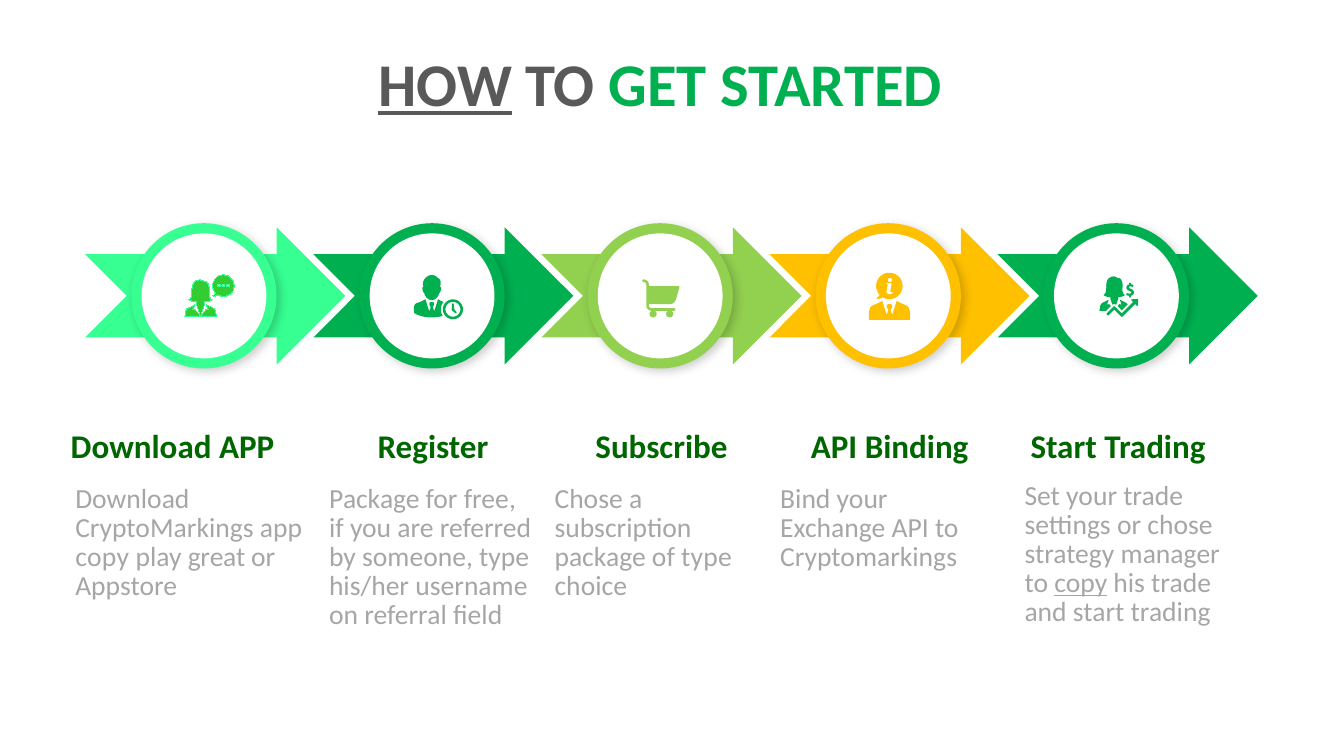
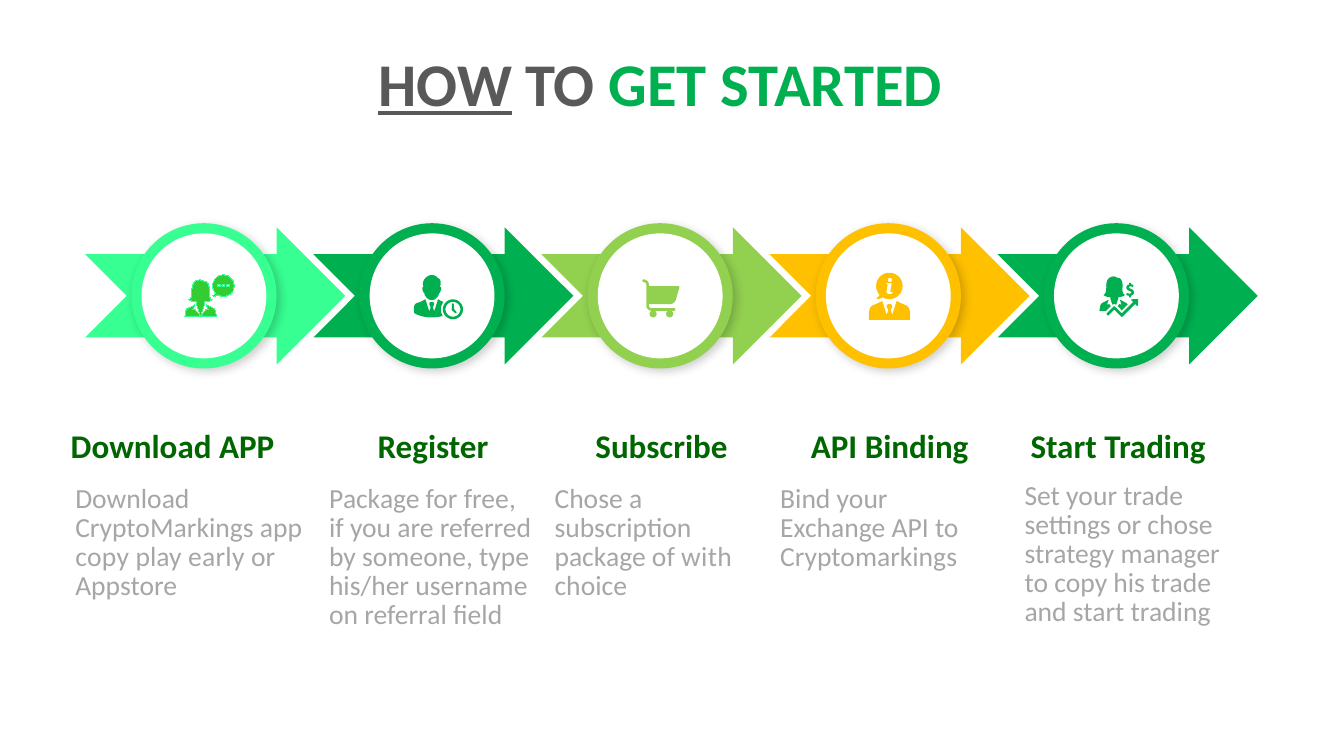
great: great -> early
of type: type -> with
copy at (1081, 584) underline: present -> none
